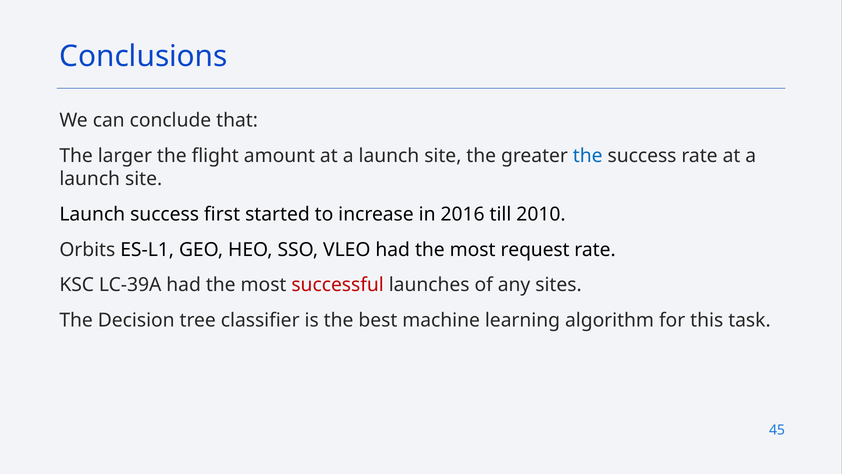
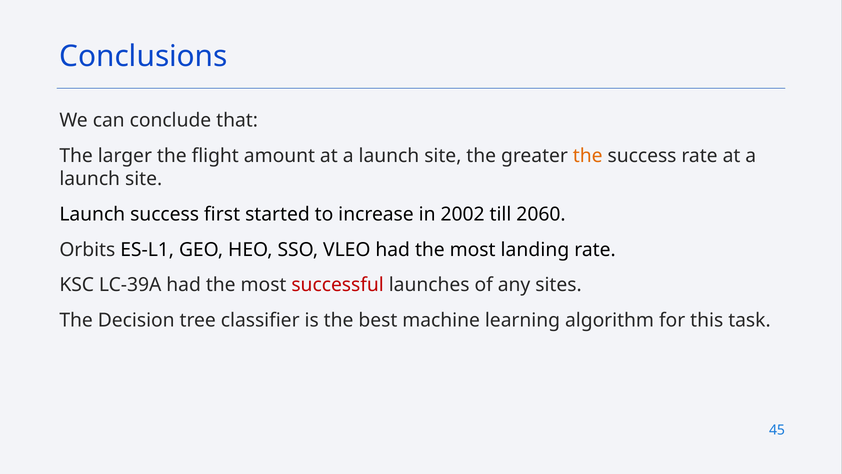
the at (588, 156) colour: blue -> orange
2016: 2016 -> 2002
2010: 2010 -> 2060
request: request -> landing
